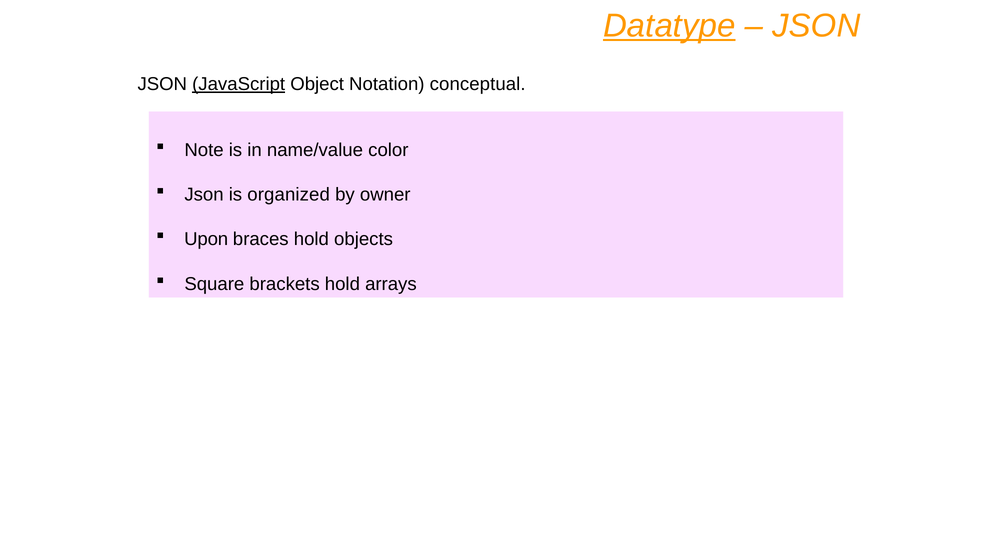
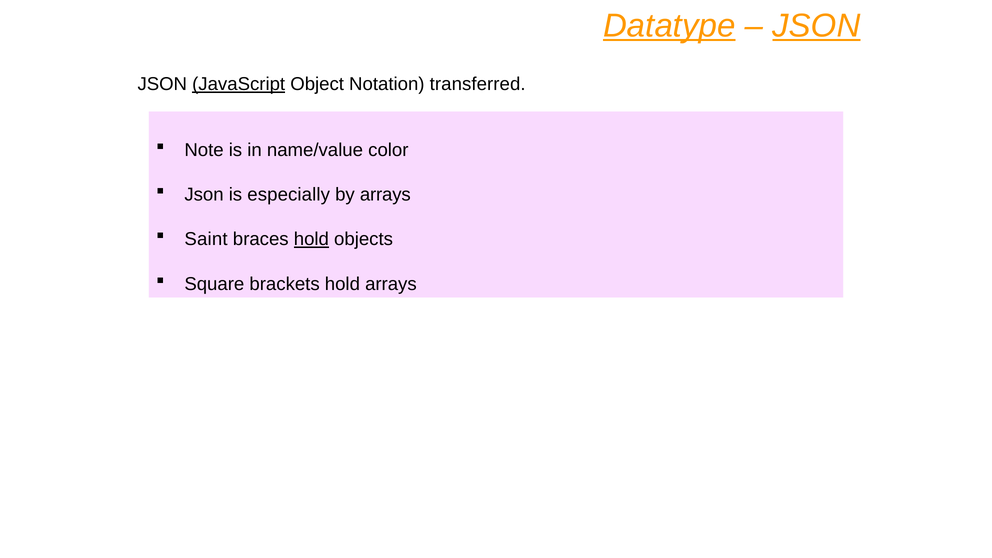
JSON at (816, 26) underline: none -> present
conceptual: conceptual -> transferred
organized: organized -> especially
by owner: owner -> arrays
Upon: Upon -> Saint
hold at (311, 239) underline: none -> present
